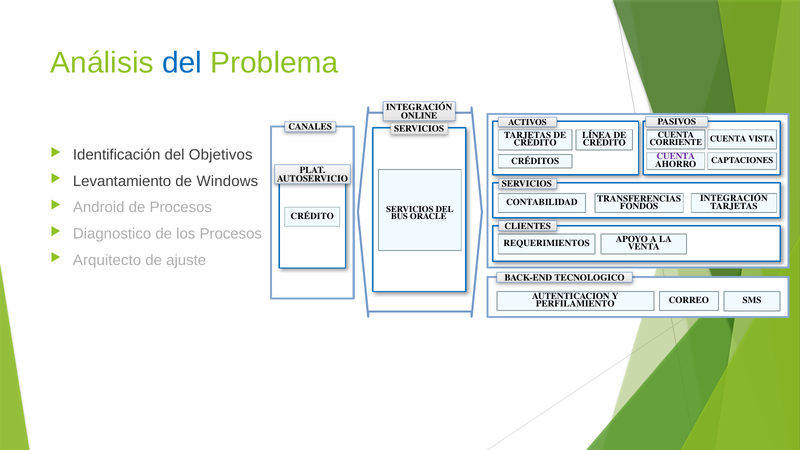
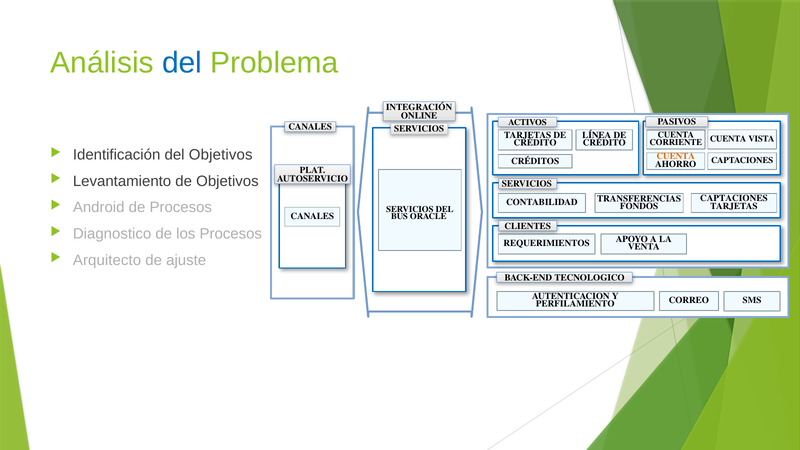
CUENTA at (676, 156) colour: purple -> orange
de Windows: Windows -> Objetivos
INTEGRACIÓN at (734, 198): INTEGRACIÓN -> CAPTACIONES
CRÉDITO at (312, 216): CRÉDITO -> CANALES
